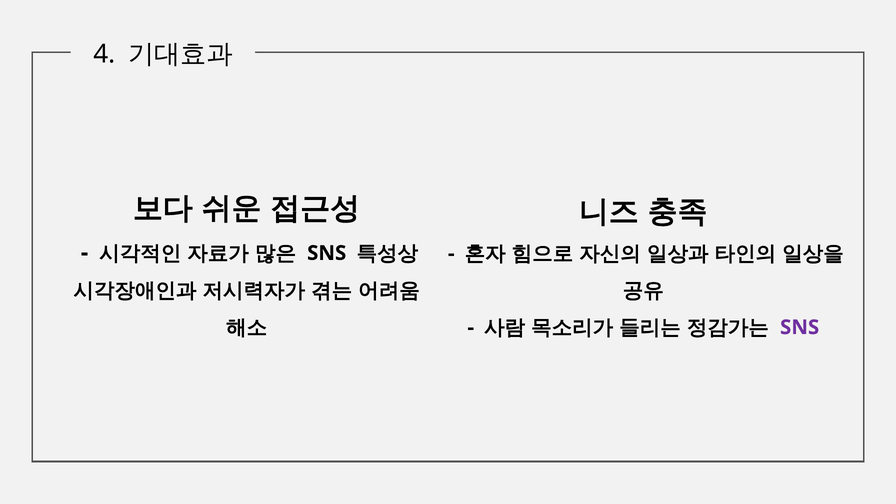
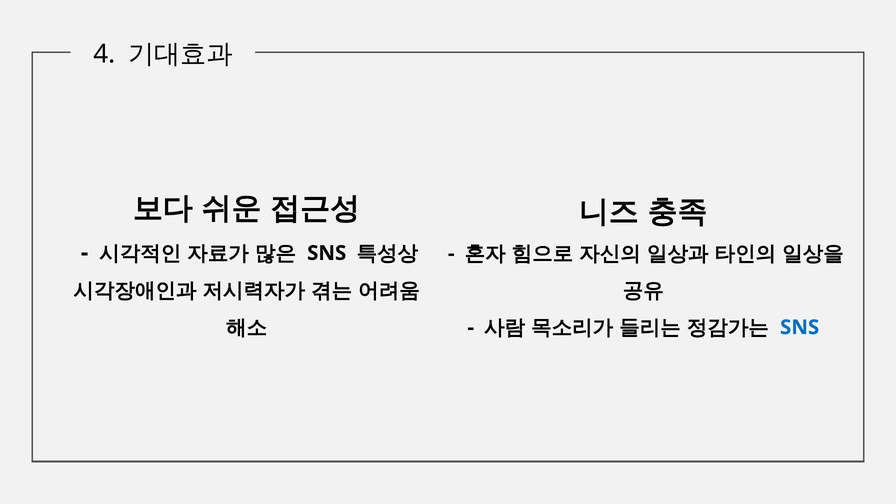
SNS at (800, 327) colour: purple -> blue
